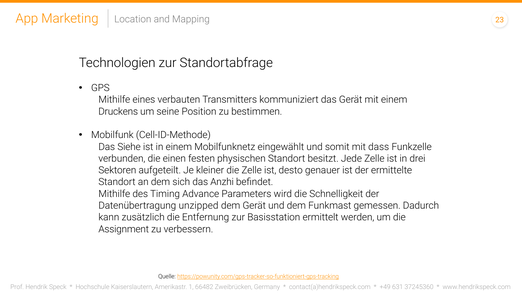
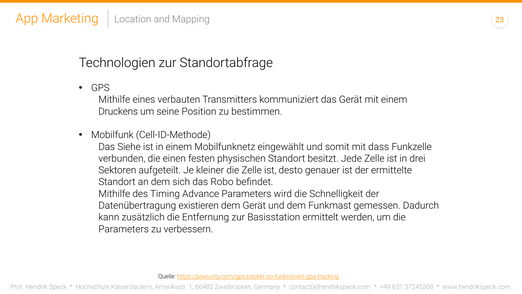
Anzhi: Anzhi -> Robo
unzipped: unzipped -> existieren
Assignment at (124, 229): Assignment -> Parameters
